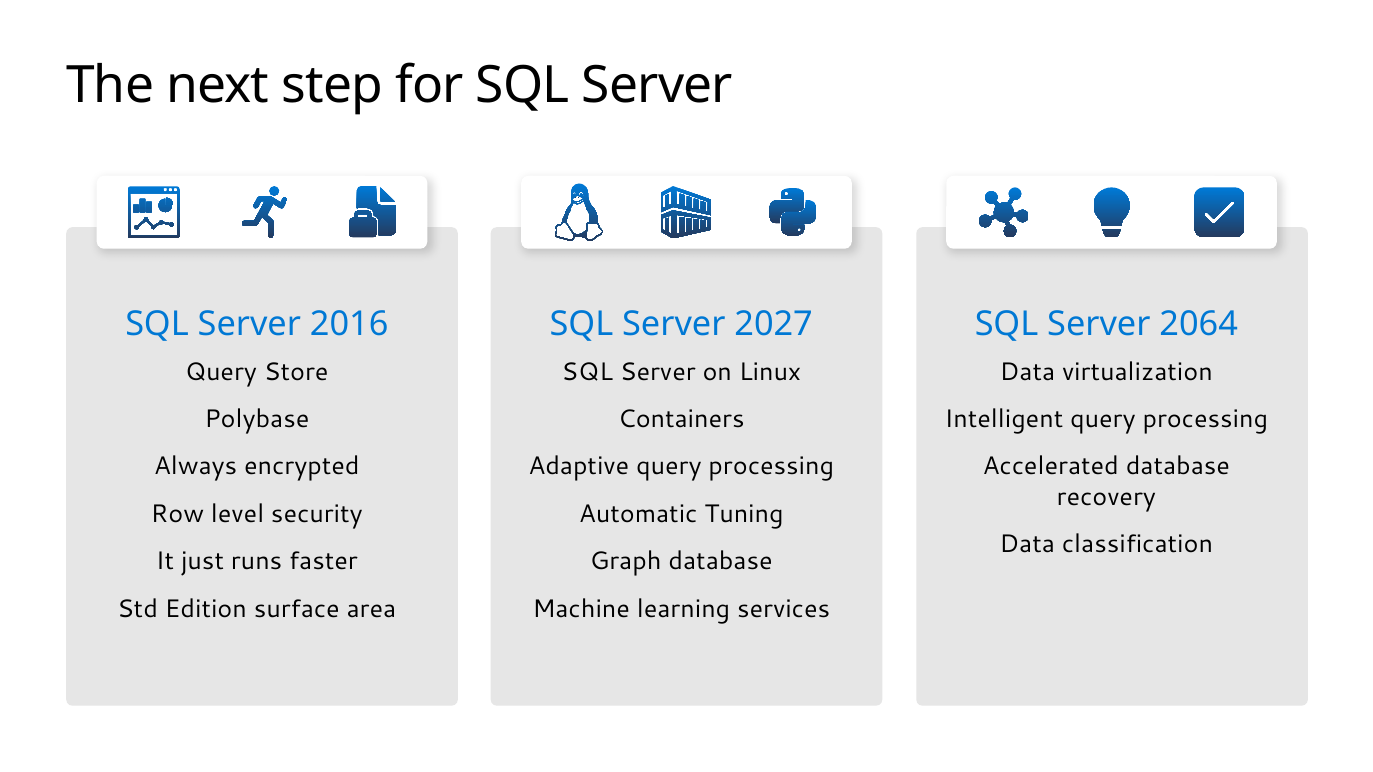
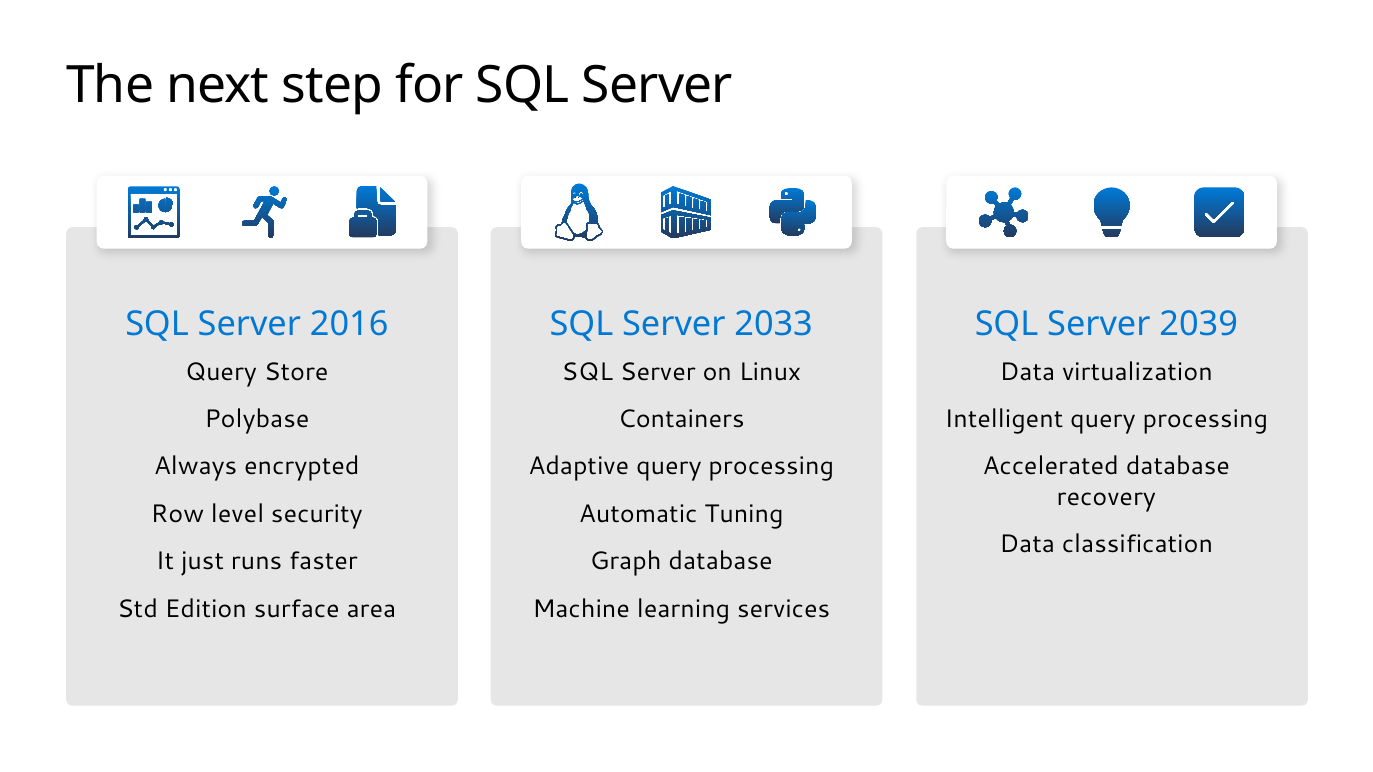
2027: 2027 -> 2033
2064: 2064 -> 2039
